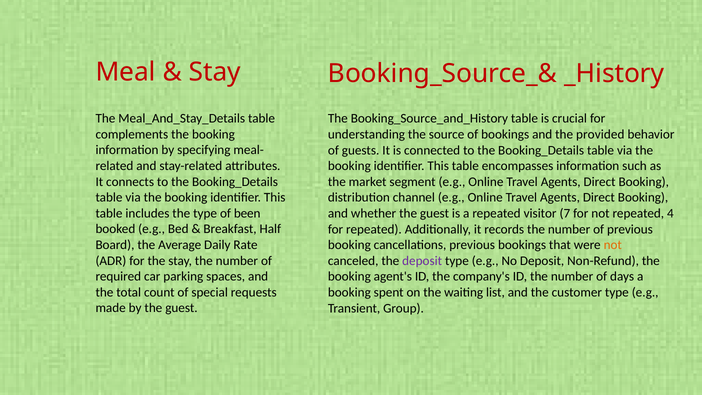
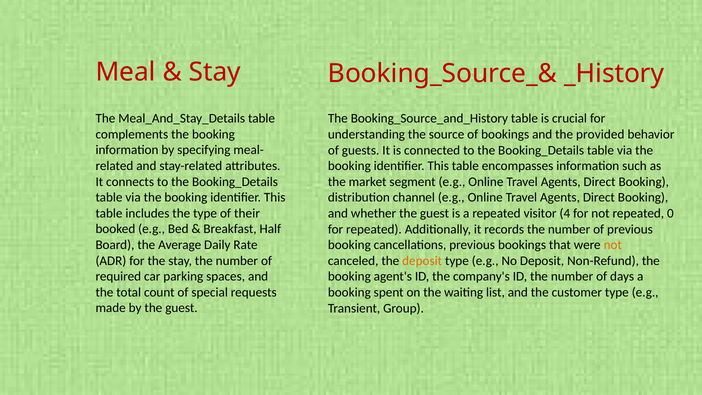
been: been -> their
7: 7 -> 4
4: 4 -> 0
deposit at (422, 261) colour: purple -> orange
